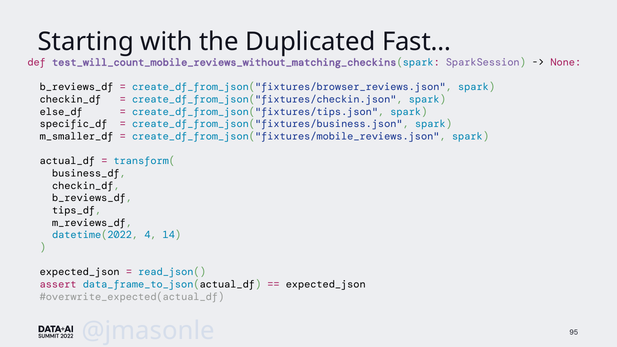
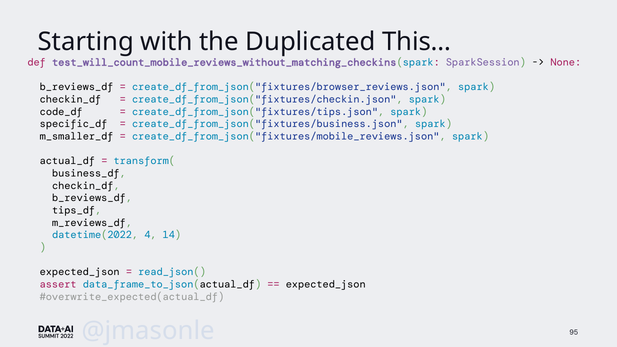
Fast…: Fast… -> This…
else_df: else_df -> code_df
